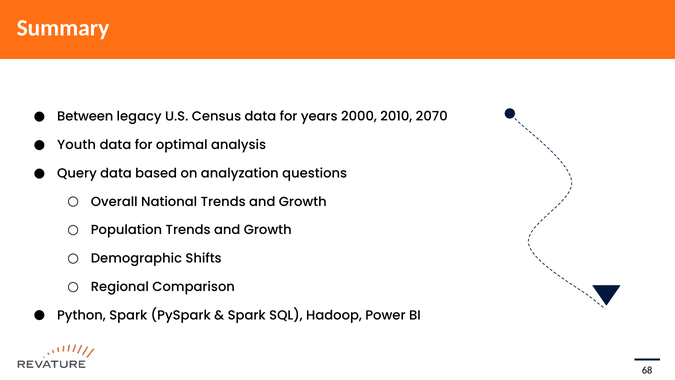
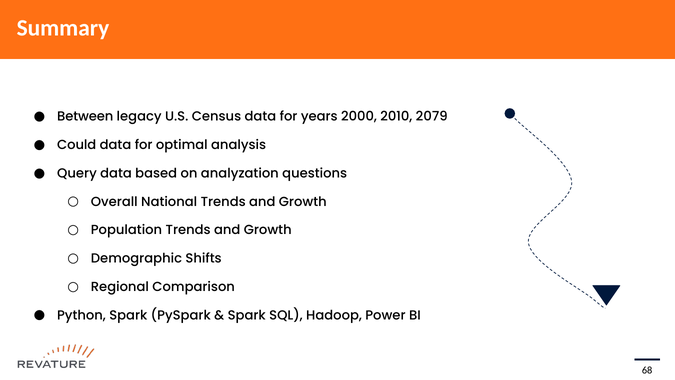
2070: 2070 -> 2079
Youth: Youth -> Could
